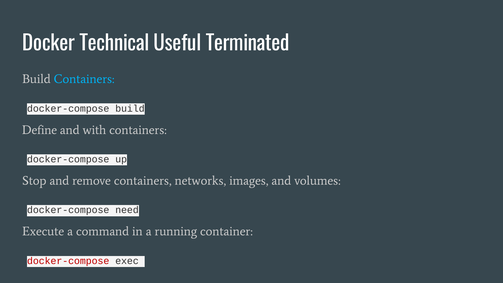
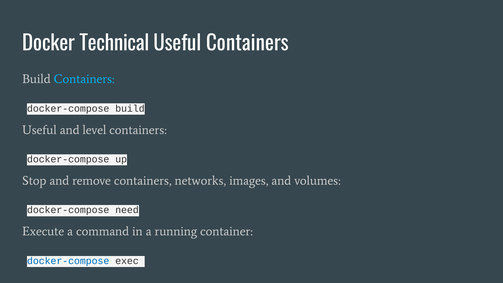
Useful Terminated: Terminated -> Containers
Define at (40, 130): Define -> Useful
with: with -> level
docker-compose at (68, 261) colour: red -> blue
